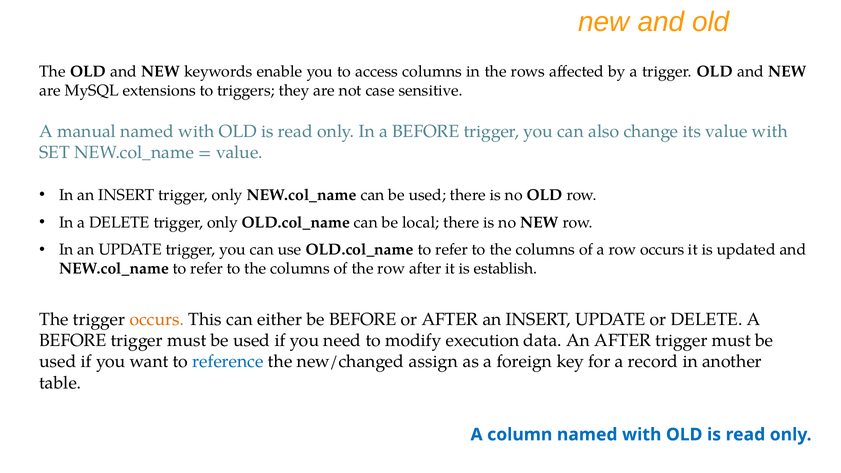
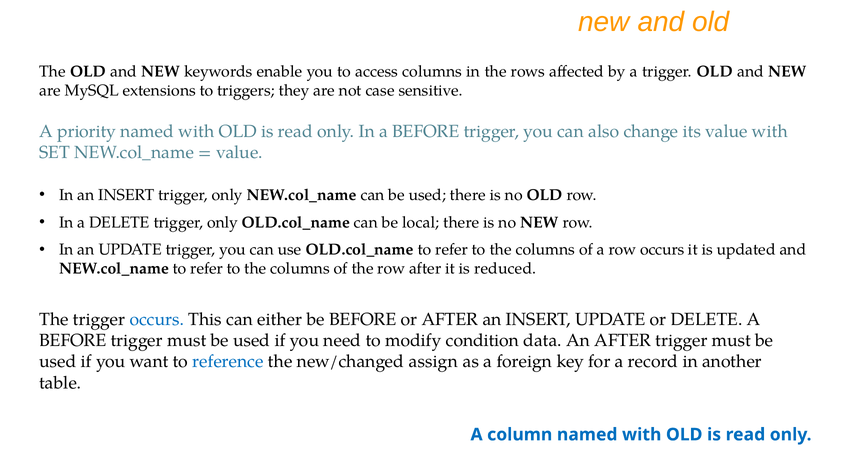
manual: manual -> priority
establish: establish -> reduced
occurs at (157, 320) colour: orange -> blue
execution: execution -> condition
